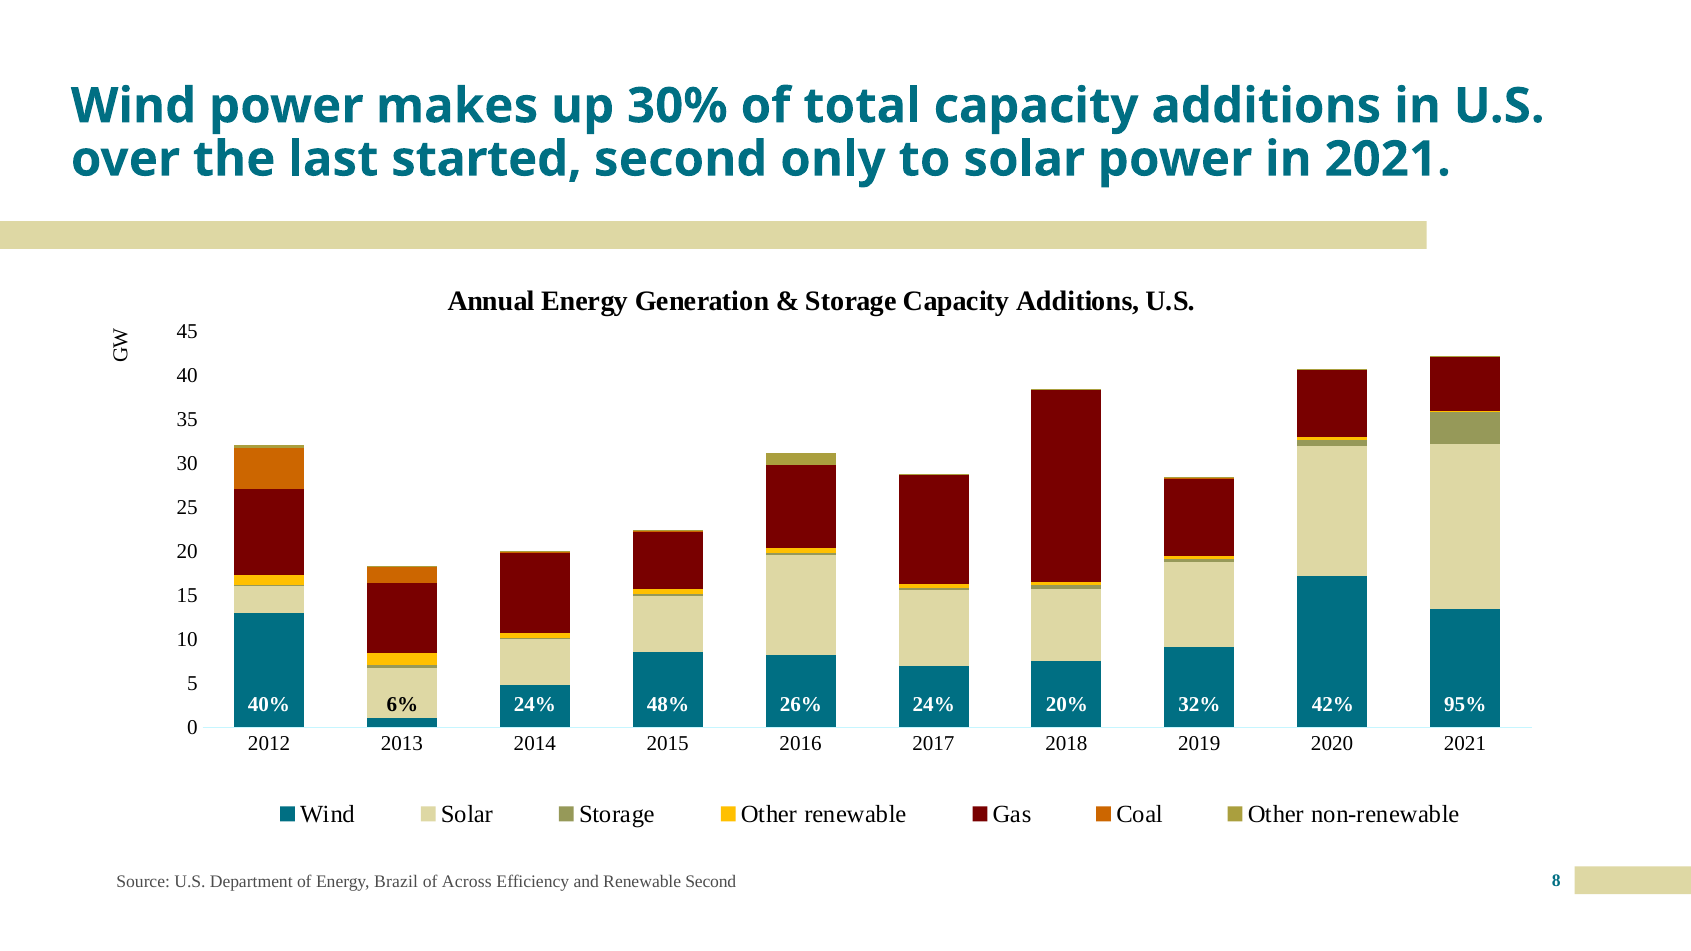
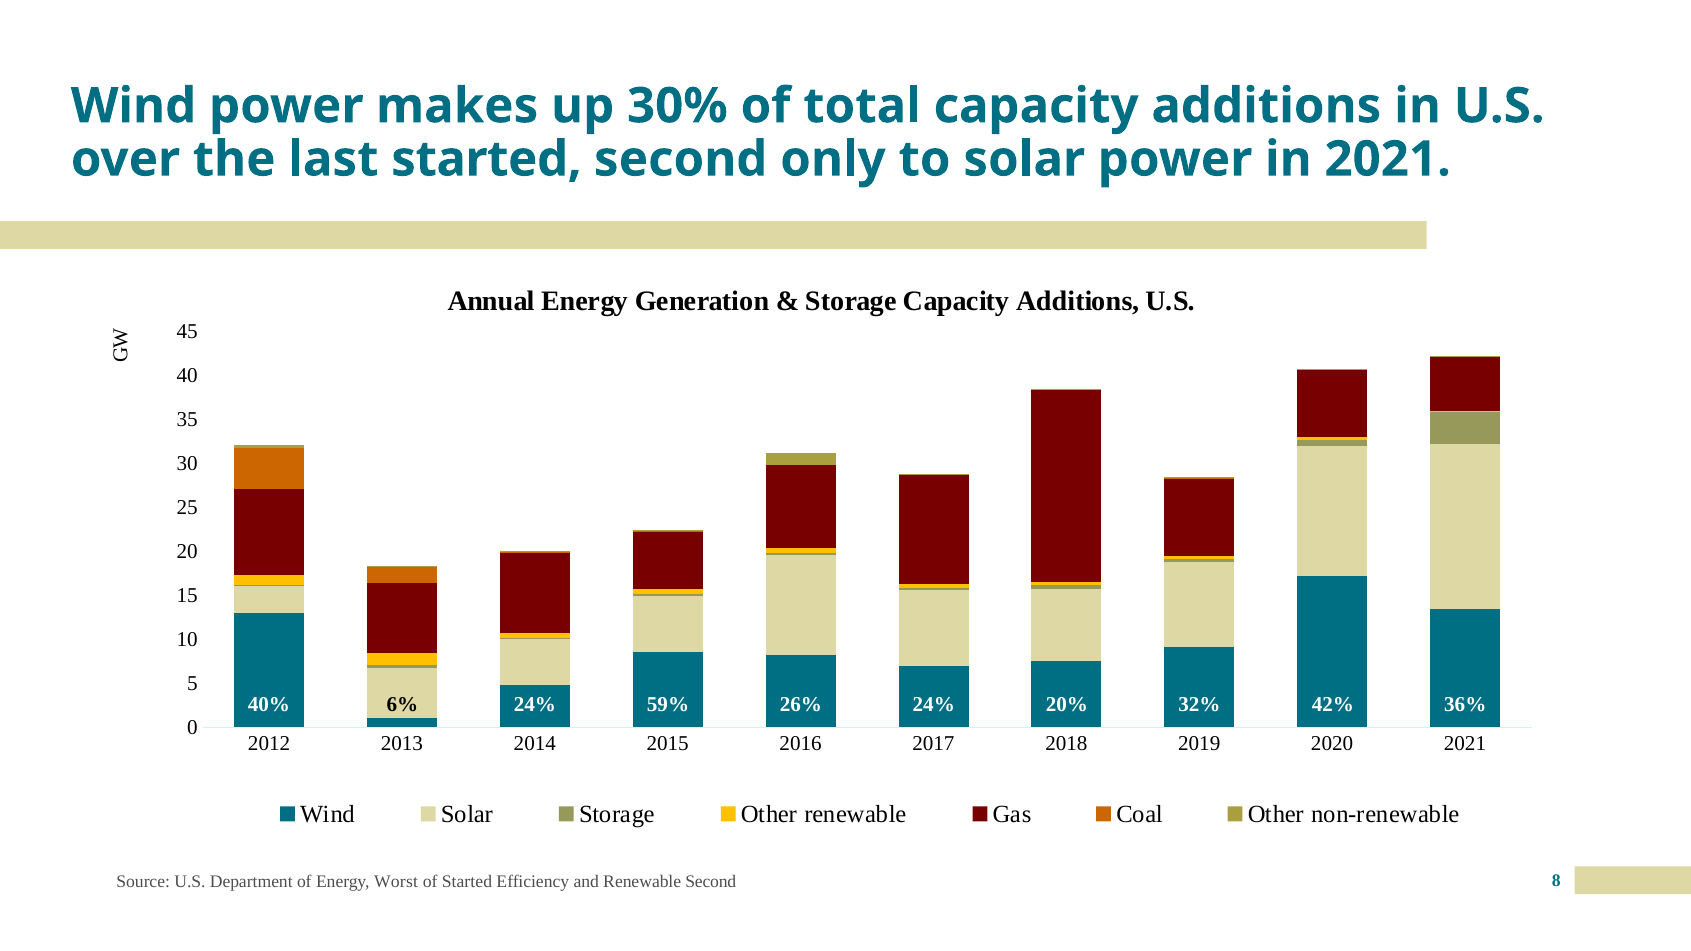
48%: 48% -> 59%
95%: 95% -> 36%
Brazil: Brazil -> Worst
of Across: Across -> Started
